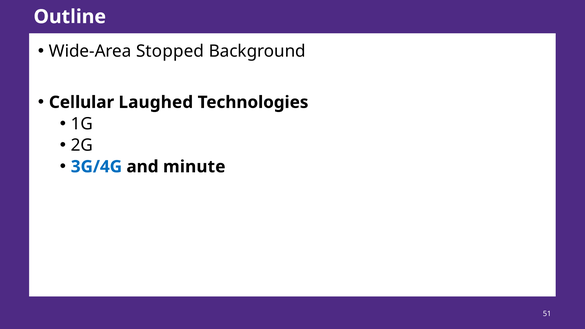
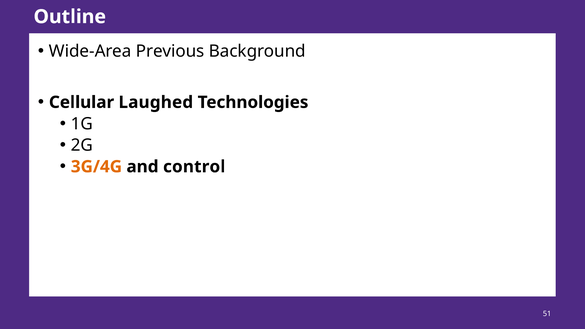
Stopped: Stopped -> Previous
3G/4G colour: blue -> orange
minute: minute -> control
